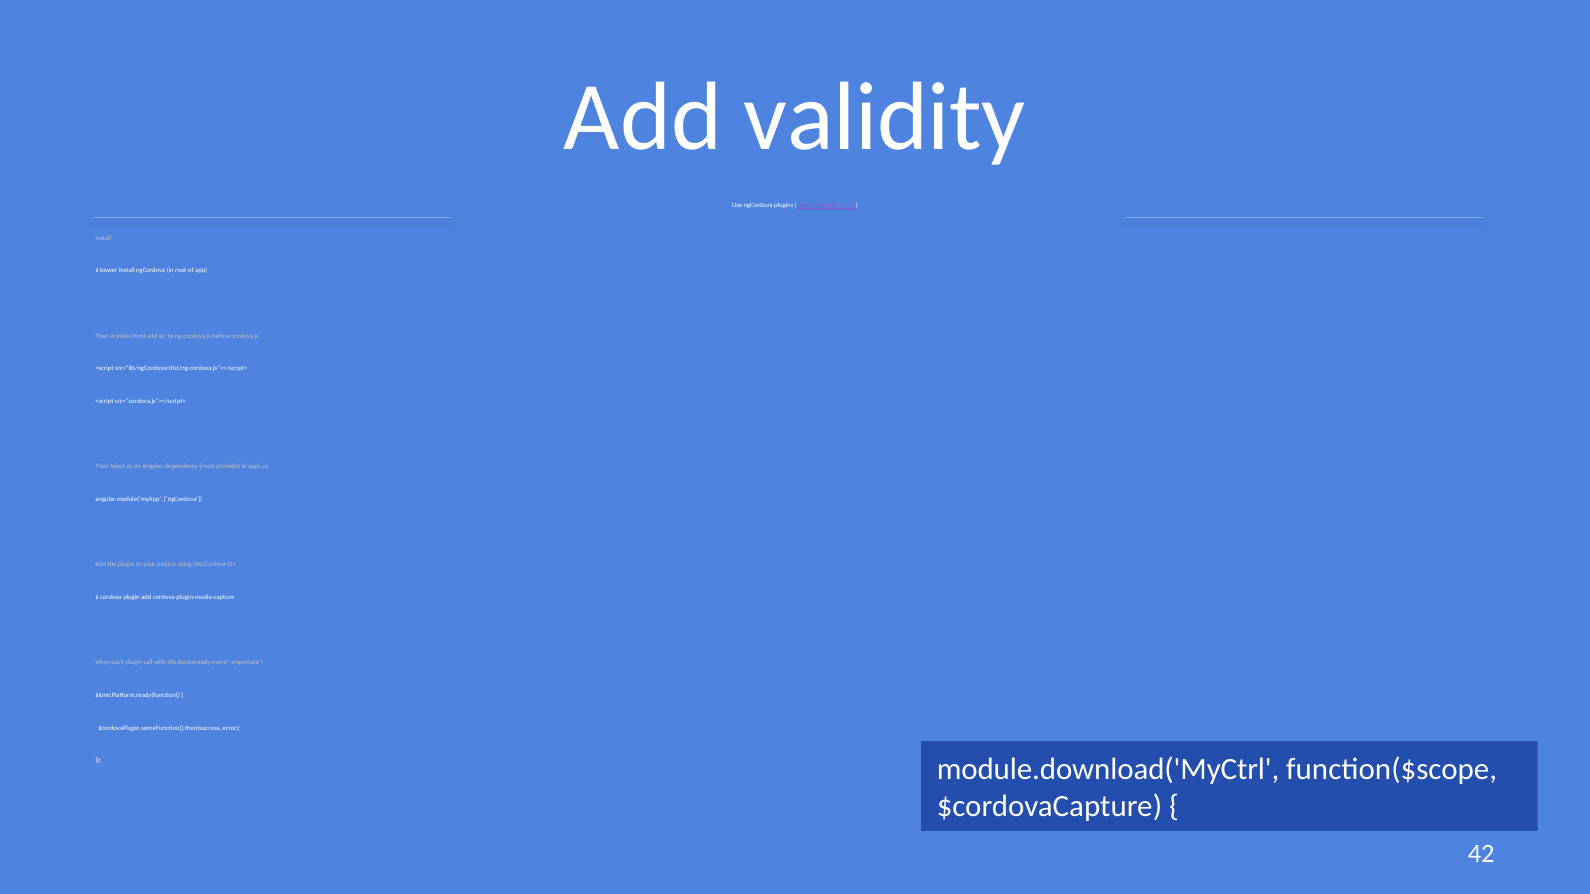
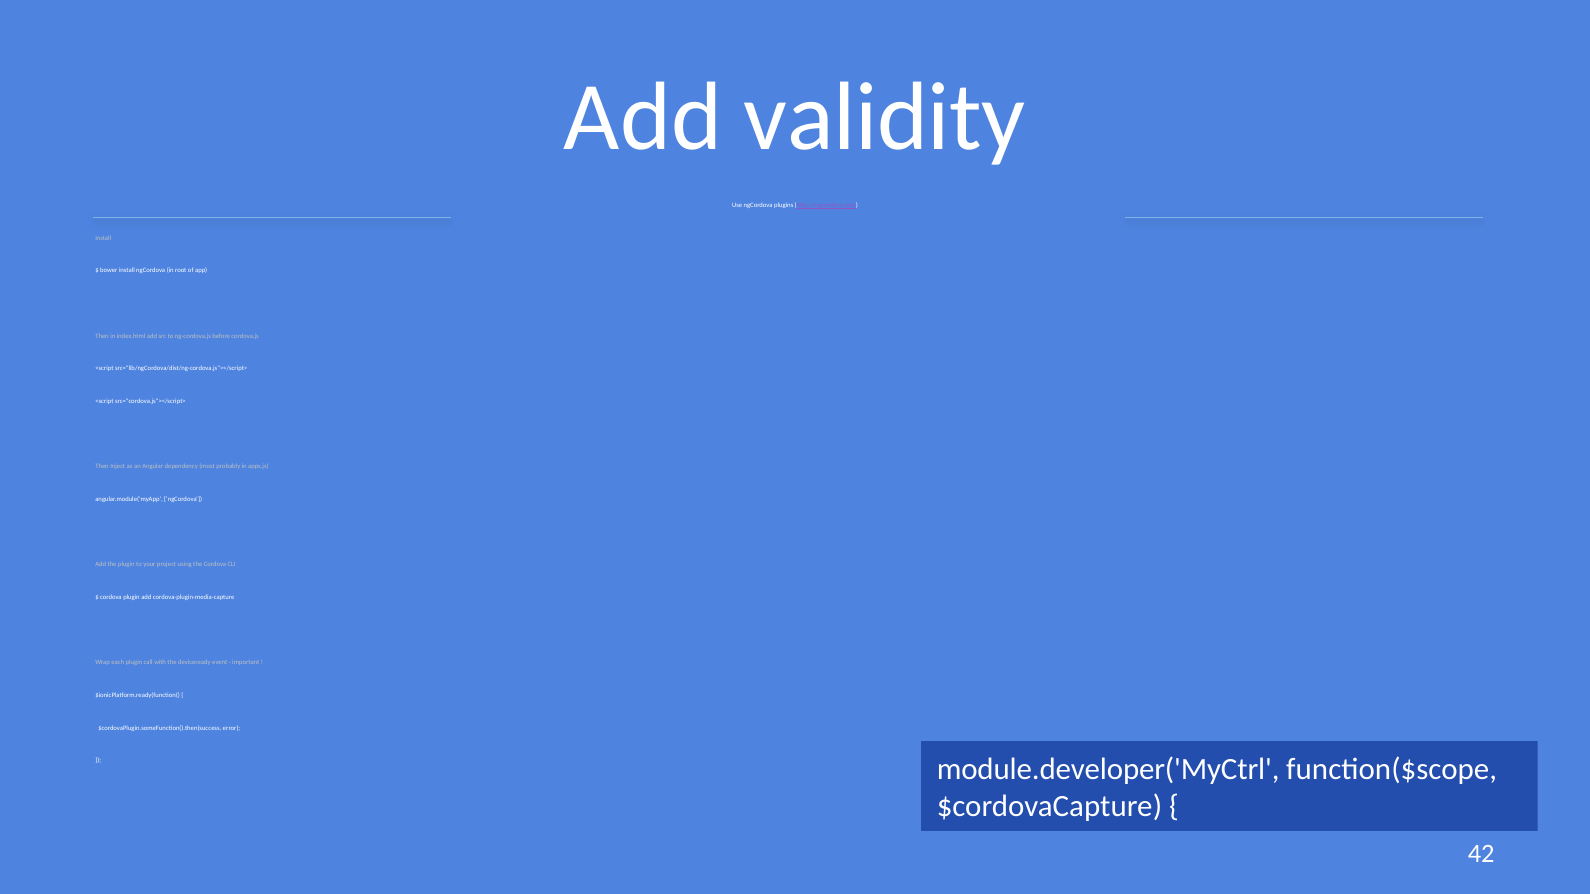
module.download('MyCtrl: module.download('MyCtrl -> module.developer('MyCtrl
